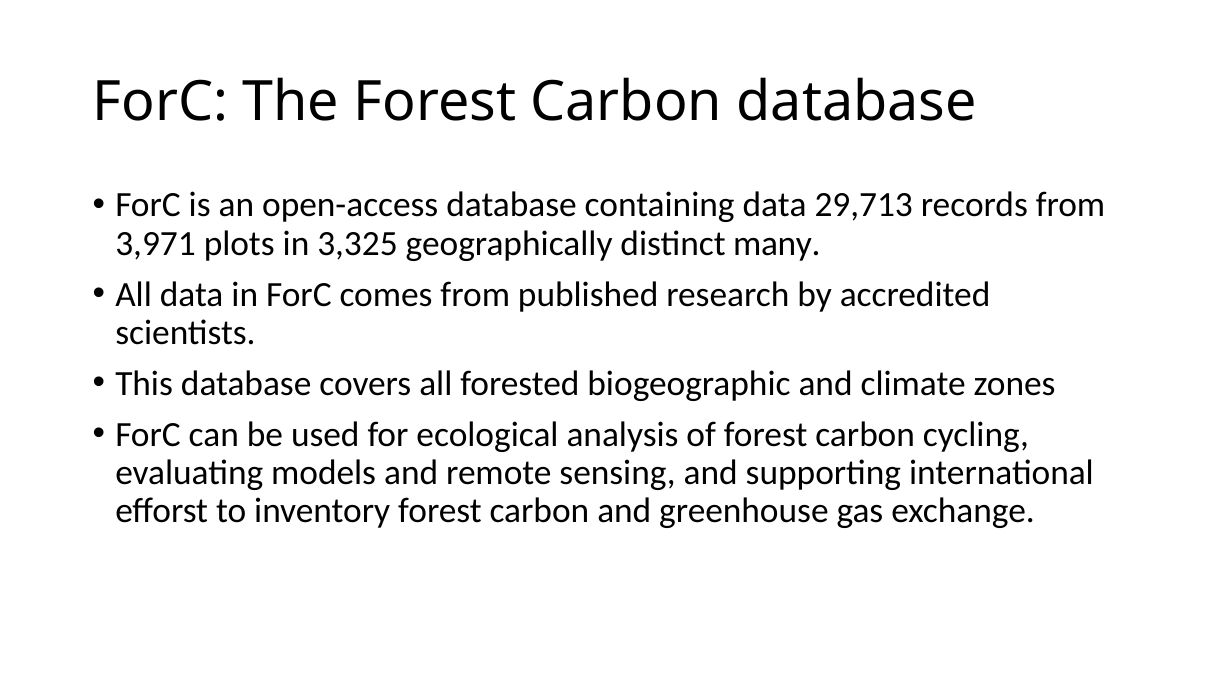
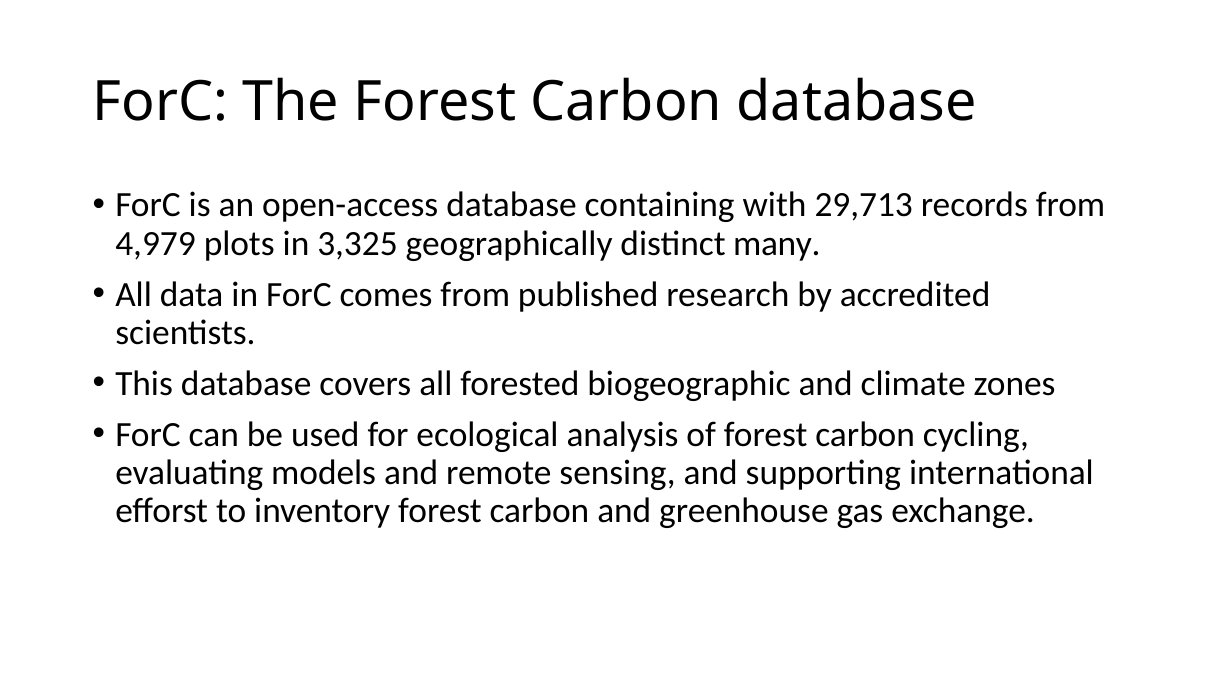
containing data: data -> with
3,971: 3,971 -> 4,979
